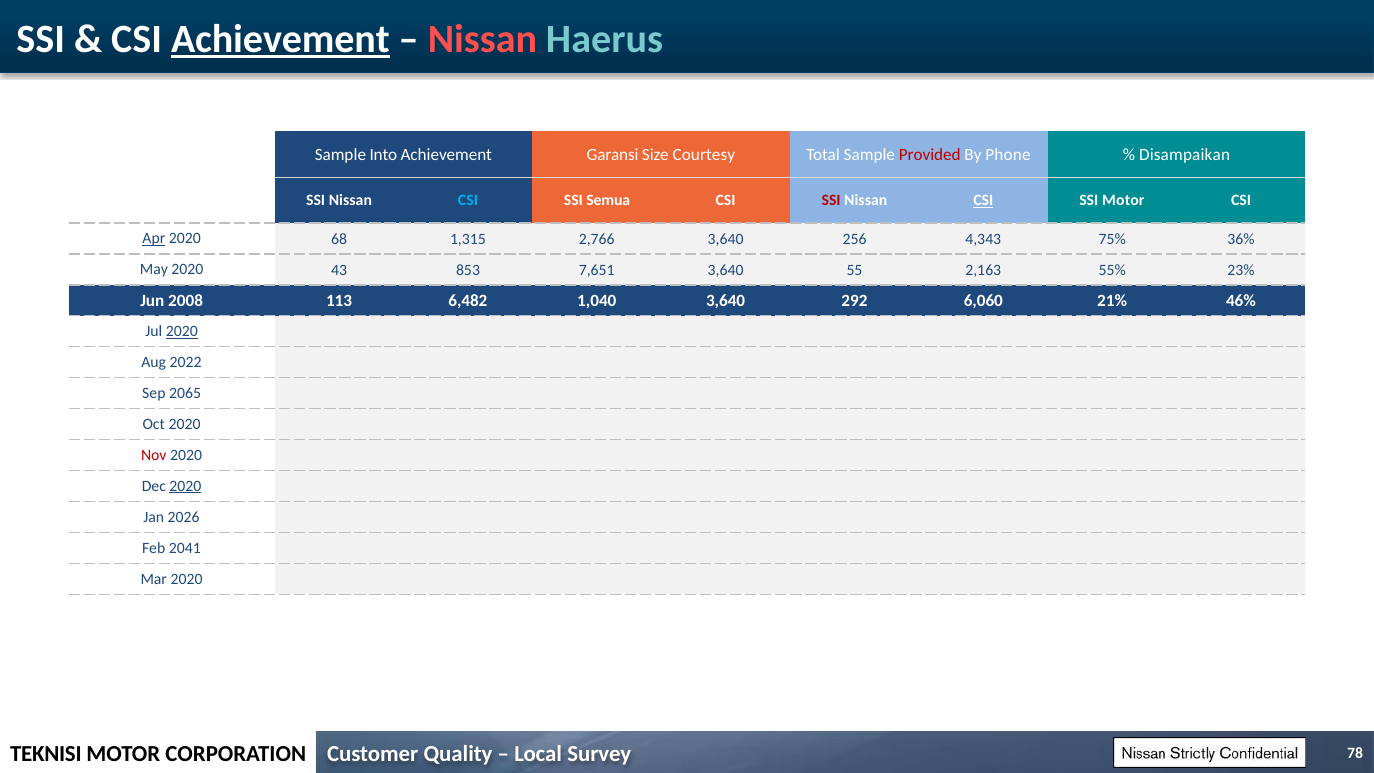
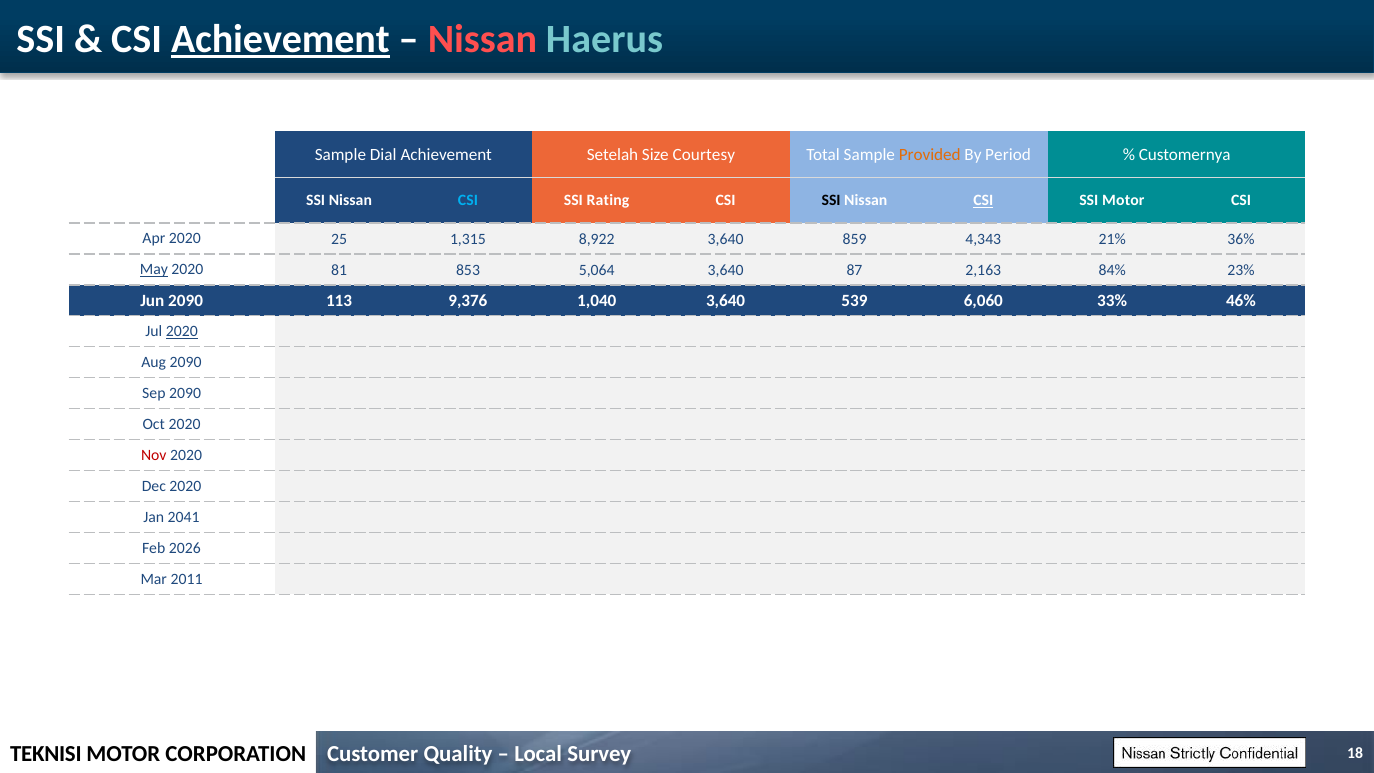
Into: Into -> Dial
Garansi: Garansi -> Setelah
Provided colour: red -> orange
Phone: Phone -> Period
Disampaikan: Disampaikan -> Customernya
Semua: Semua -> Rating
SSI at (831, 200) colour: red -> black
Apr underline: present -> none
68: 68 -> 25
2,766: 2,766 -> 8,922
256: 256 -> 859
75%: 75% -> 21%
May underline: none -> present
43: 43 -> 81
7,651: 7,651 -> 5,064
55: 55 -> 87
55%: 55% -> 84%
Jun 2008: 2008 -> 2090
6,482: 6,482 -> 9,376
292: 292 -> 539
21%: 21% -> 33%
Aug 2022: 2022 -> 2090
Sep 2065: 2065 -> 2090
2020 at (185, 486) underline: present -> none
2026: 2026 -> 2041
2041: 2041 -> 2026
Mar 2020: 2020 -> 2011
78: 78 -> 18
